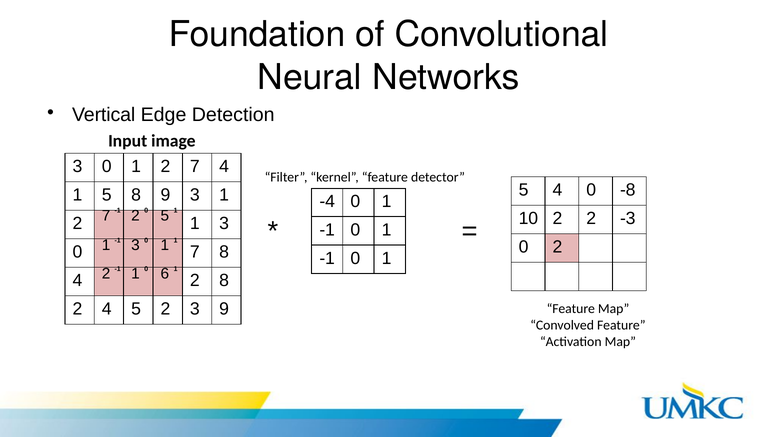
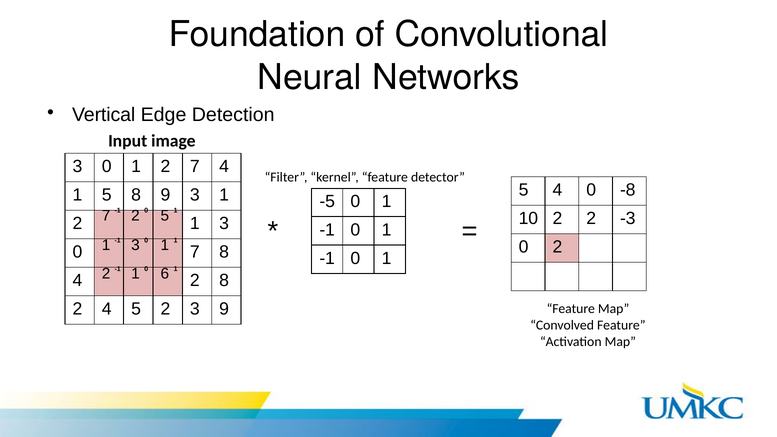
-4: -4 -> -5
